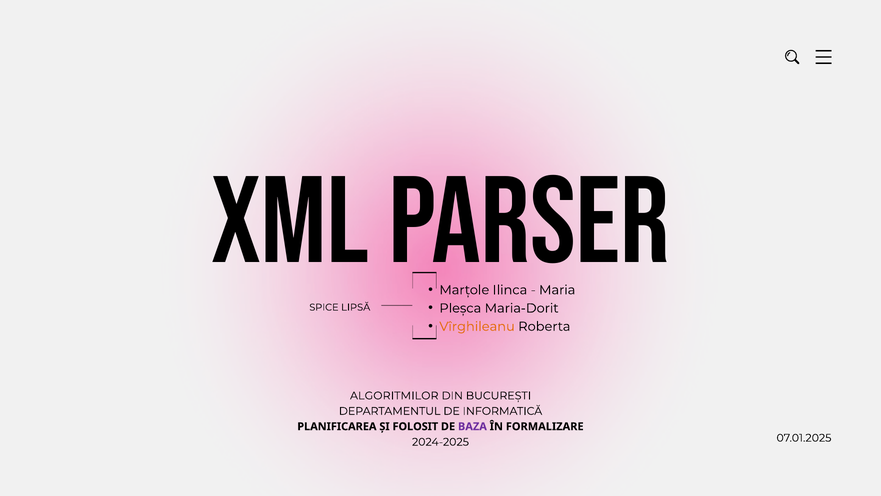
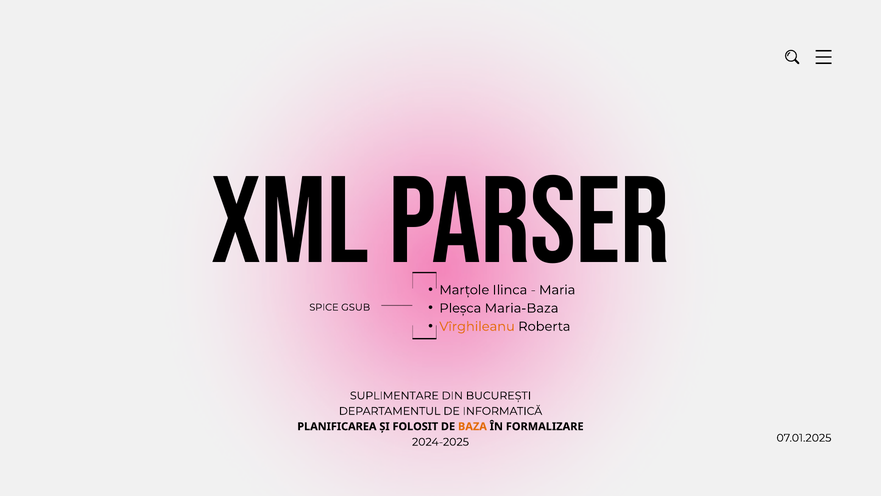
Maria-Dorit: Maria-Dorit -> Maria-Baza
LIPSĂ: LIPSĂ -> GSUB
ALGORITMILOR: ALGORITMILOR -> SUPLIMENTARE
BAZA colour: purple -> orange
